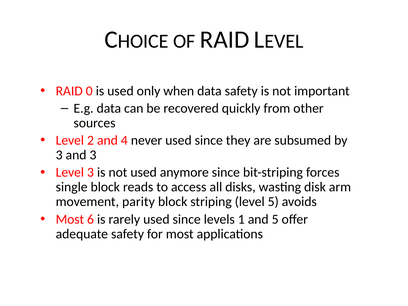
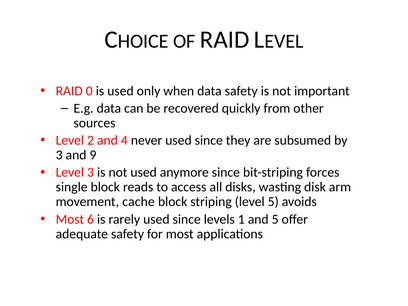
and 3: 3 -> 9
parity: parity -> cache
